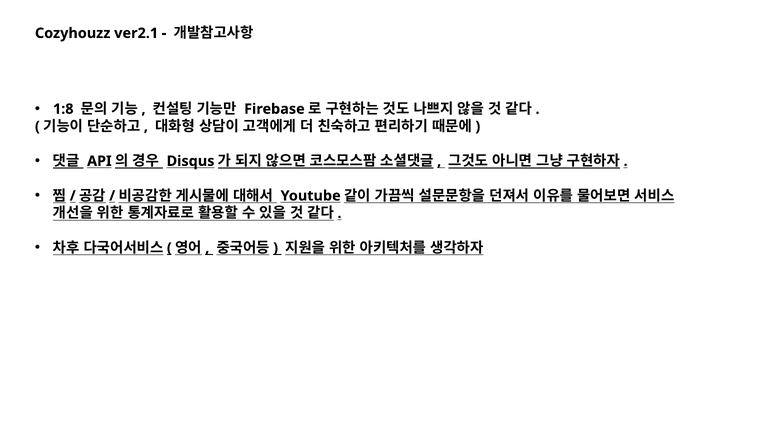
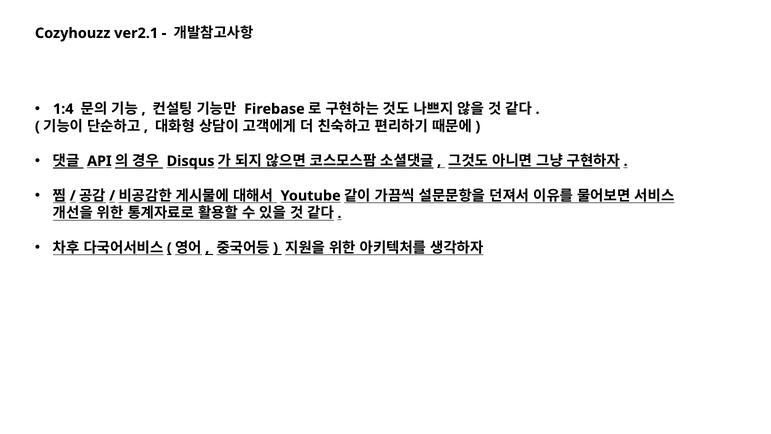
1:8: 1:8 -> 1:4
